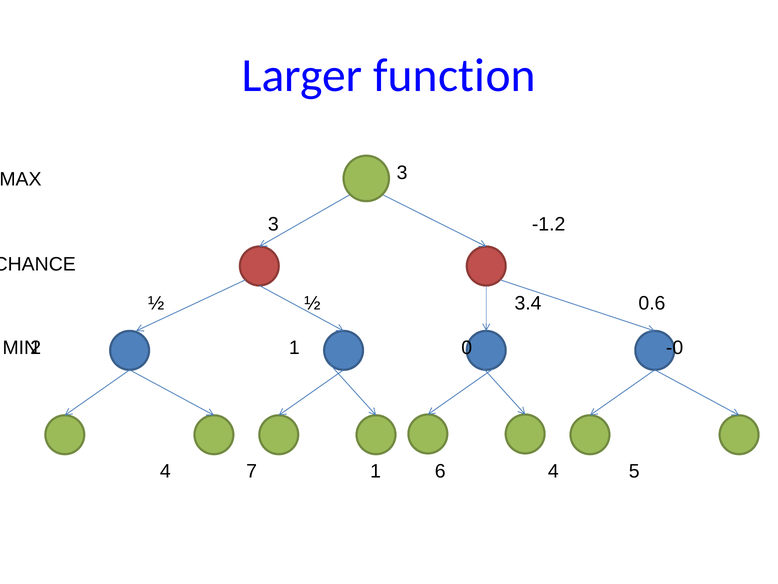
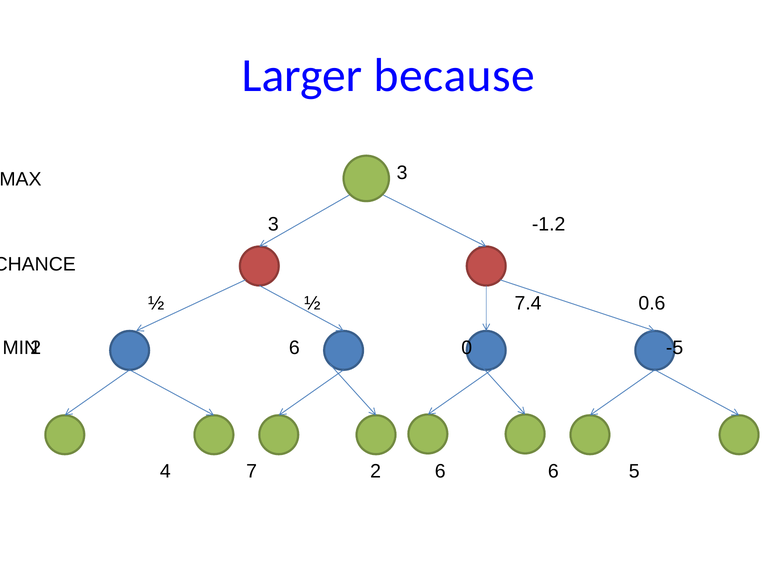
function: function -> because
3.4: 3.4 -> 7.4
1 at (294, 347): 1 -> 6
-0: -0 -> -5
7 1: 1 -> 2
6 4: 4 -> 6
